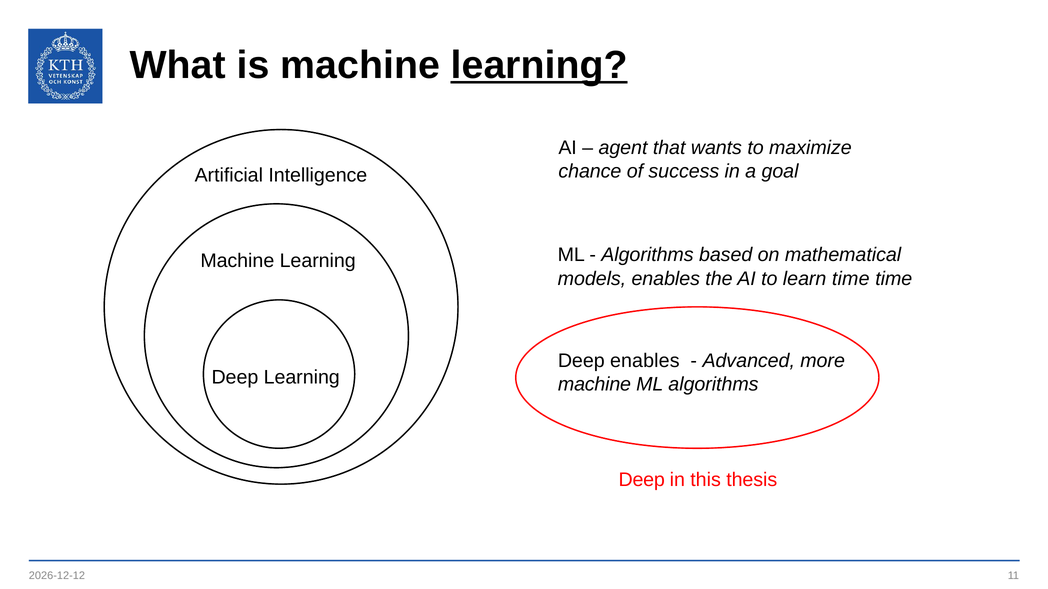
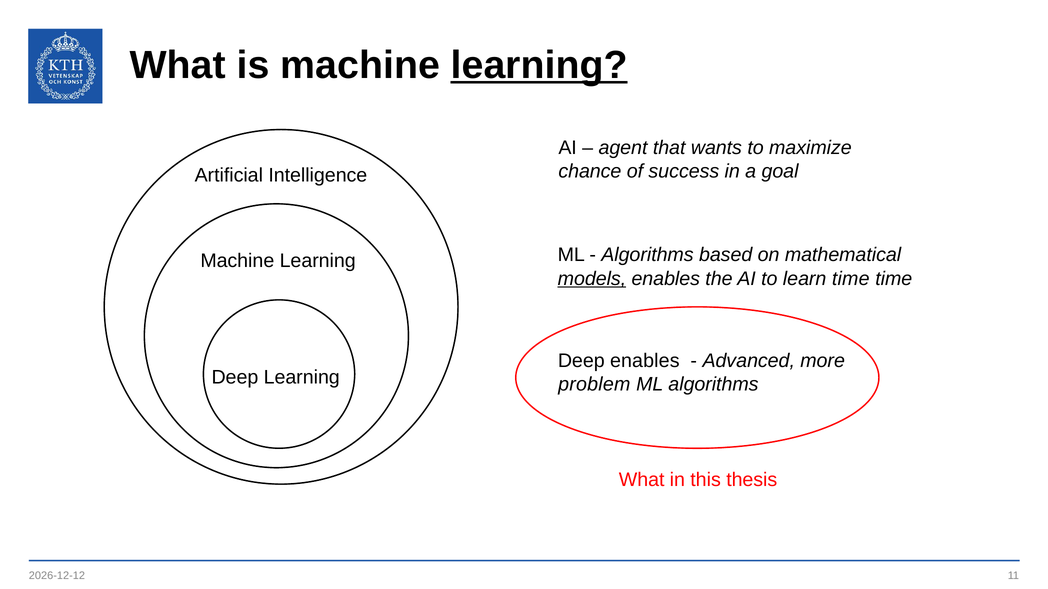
models underline: none -> present
machine at (594, 385): machine -> problem
Deep at (642, 480): Deep -> What
